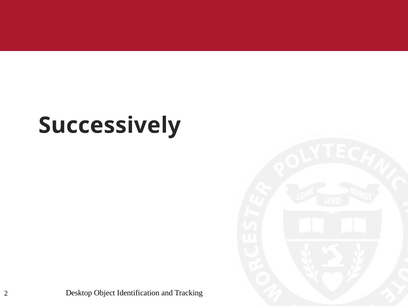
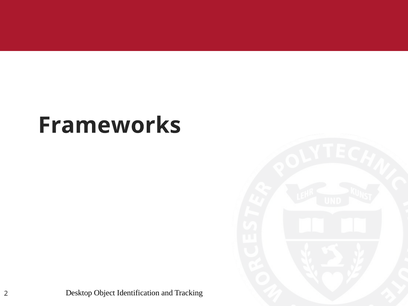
Successively: Successively -> Frameworks
